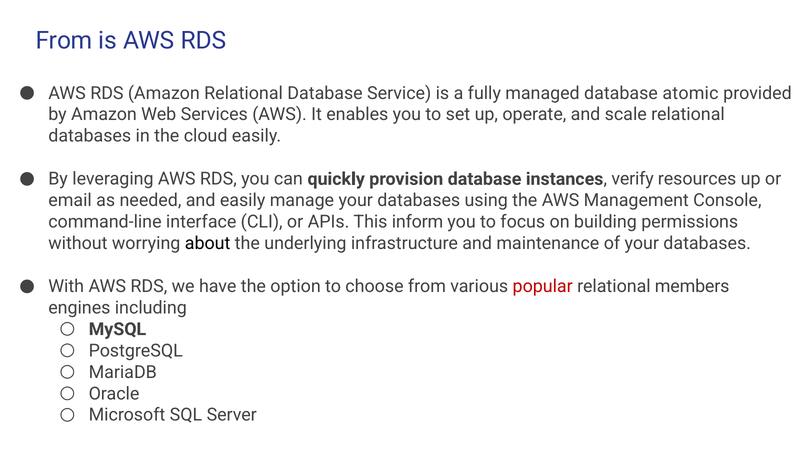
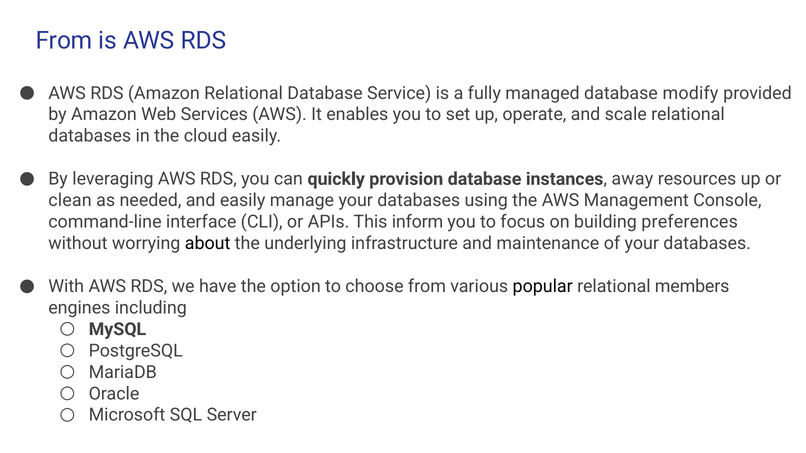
atomic: atomic -> modify
verify: verify -> away
email: email -> clean
permissions: permissions -> preferences
popular colour: red -> black
